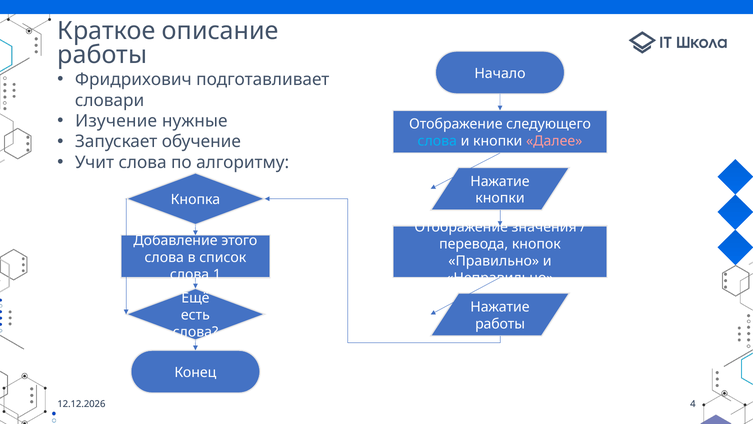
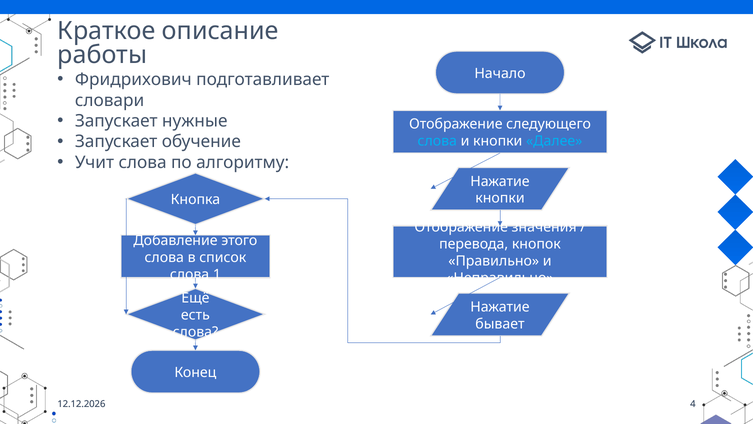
Изучение at (116, 121): Изучение -> Запускает
Далее colour: pink -> light blue
работы at (500, 324): работы -> бывает
